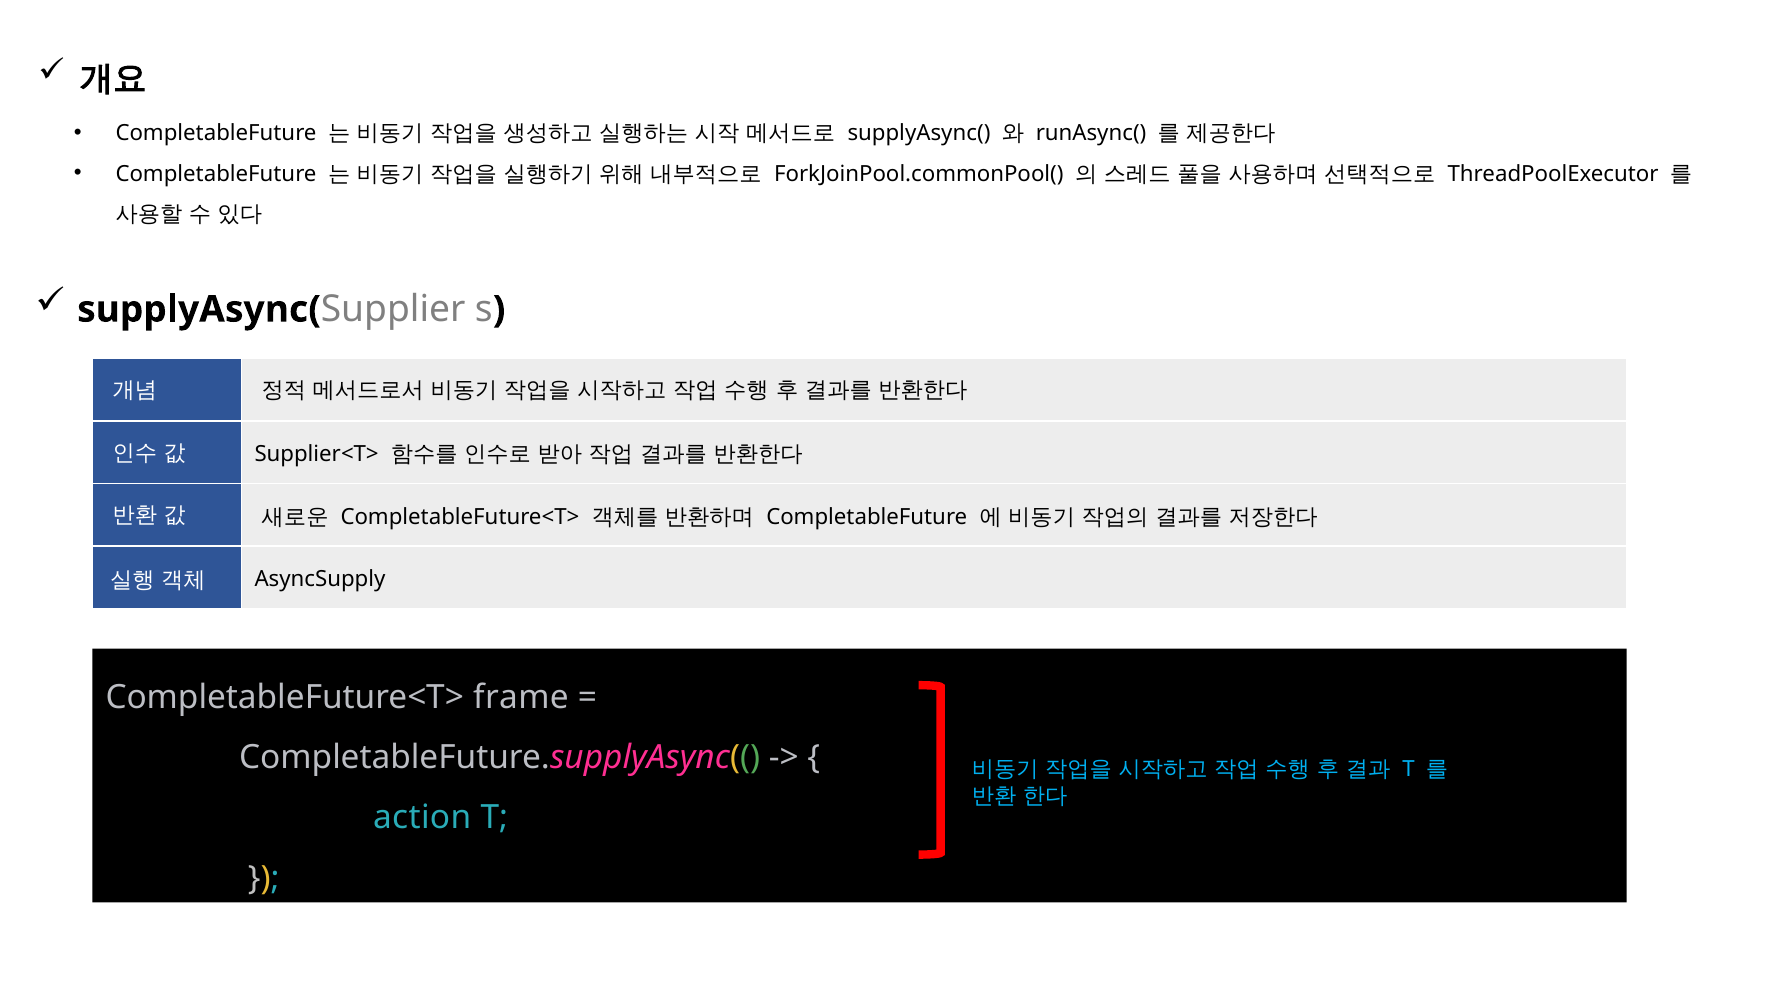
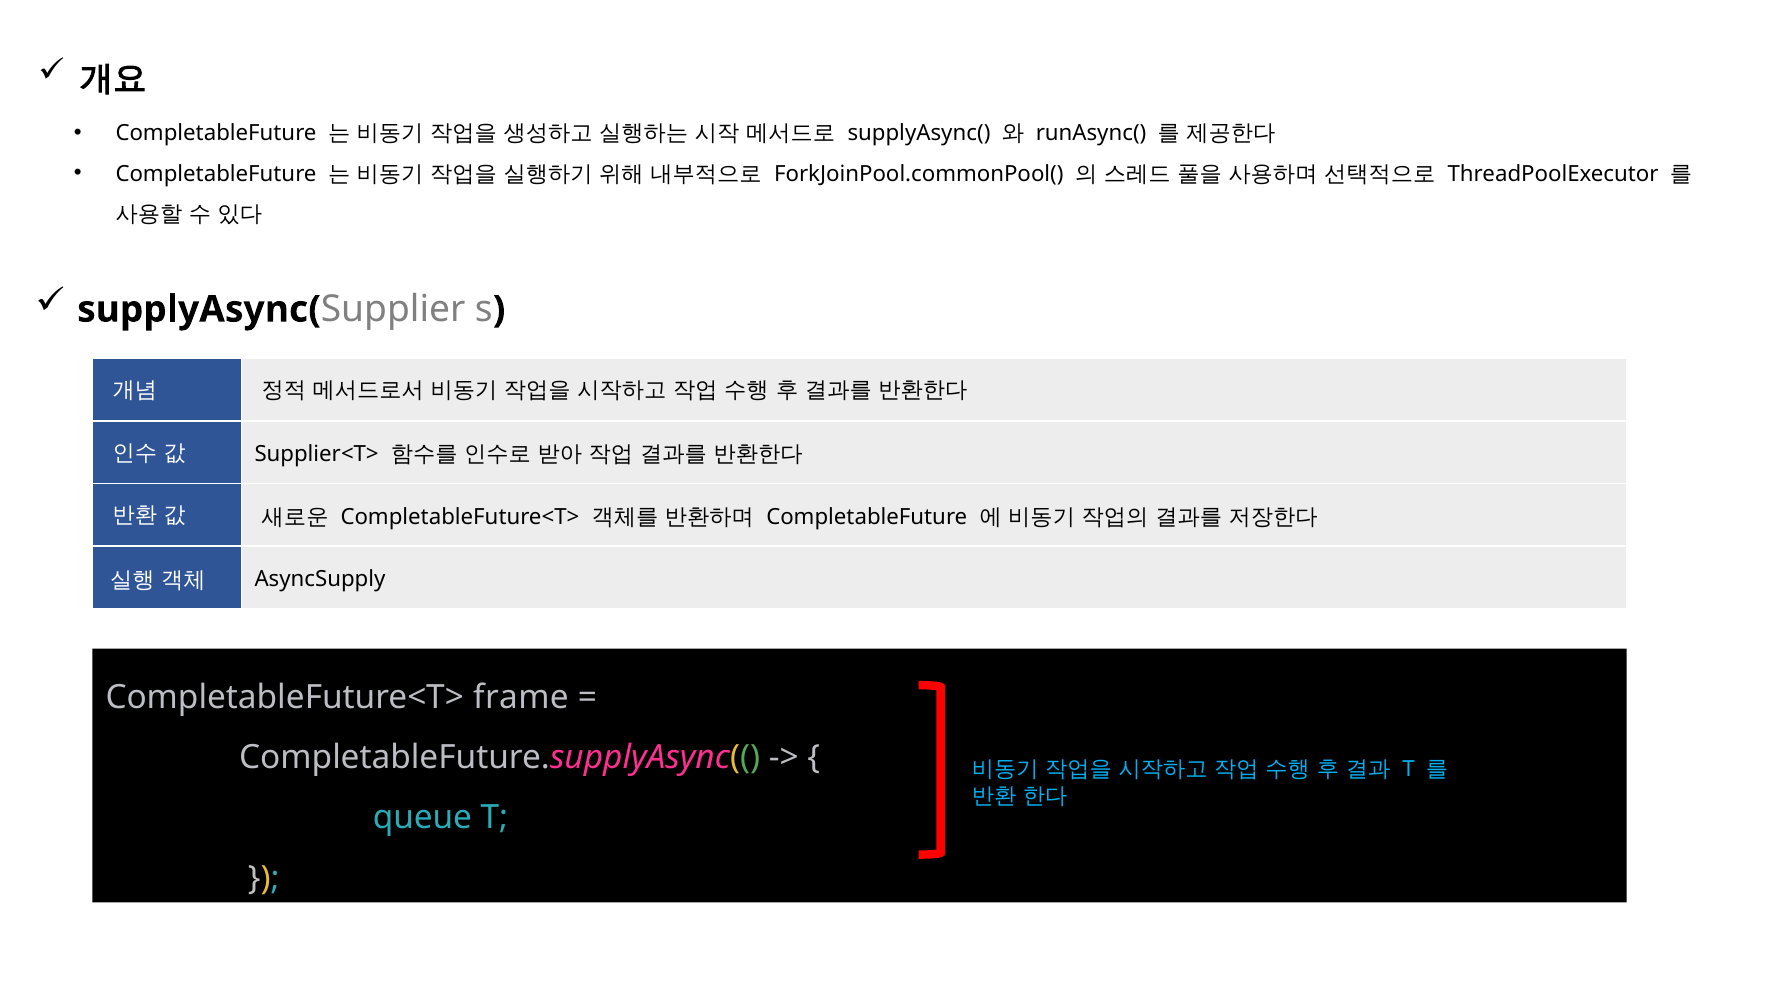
action: action -> queue
